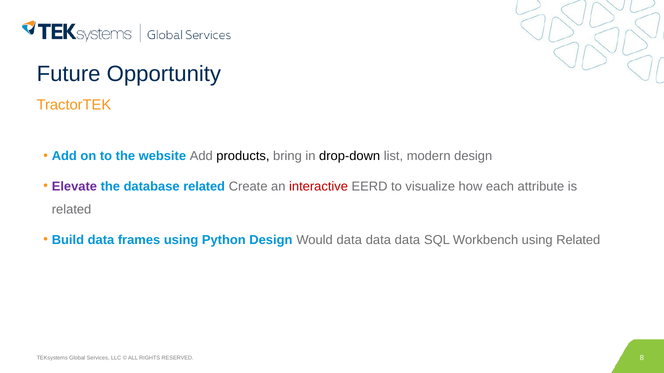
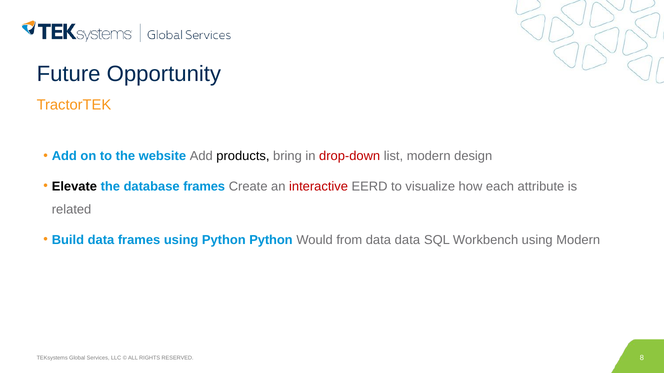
drop-down colour: black -> red
Elevate colour: purple -> black
database related: related -> frames
Python Design: Design -> Python
Would data: data -> from
using Related: Related -> Modern
